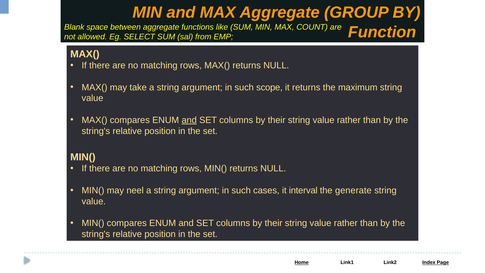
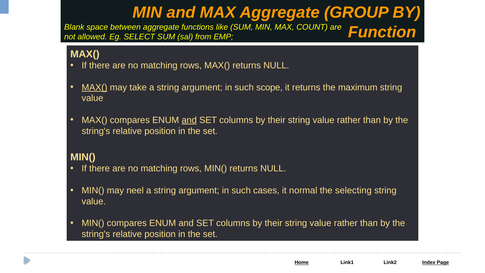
MAX( at (95, 87) underline: none -> present
interval: interval -> normal
generate: generate -> selecting
